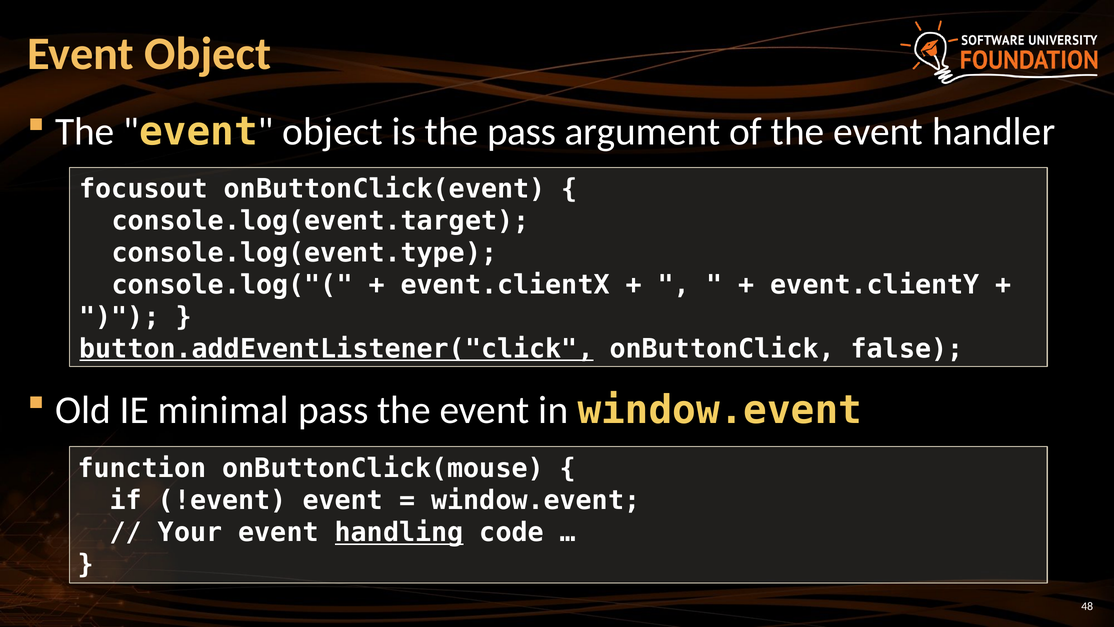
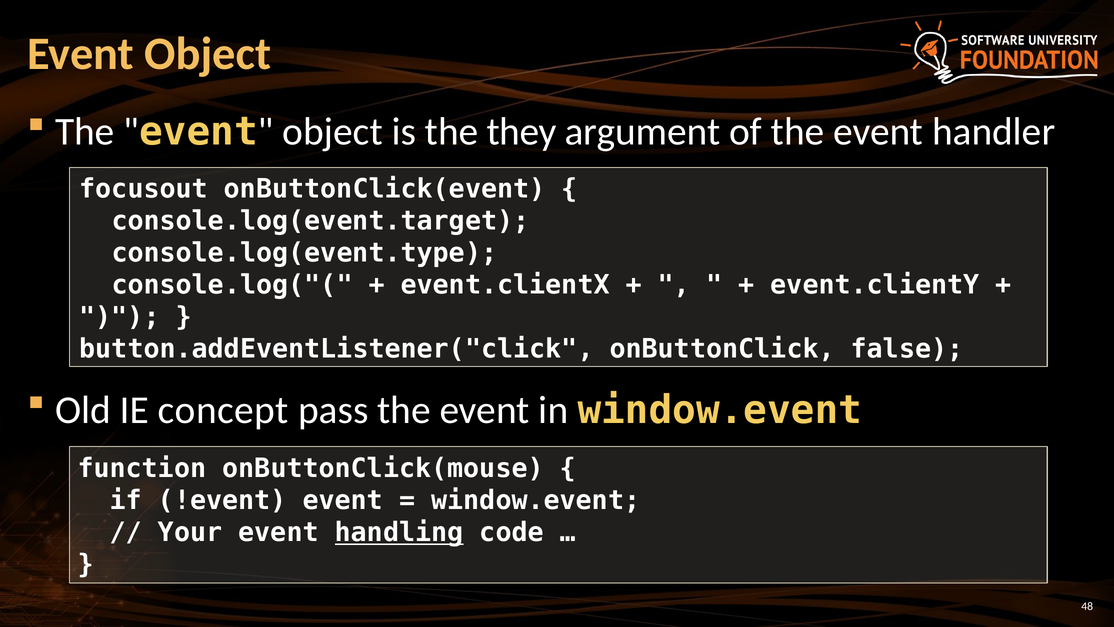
the pass: pass -> they
button.addEventListener("click underline: present -> none
minimal: minimal -> concept
